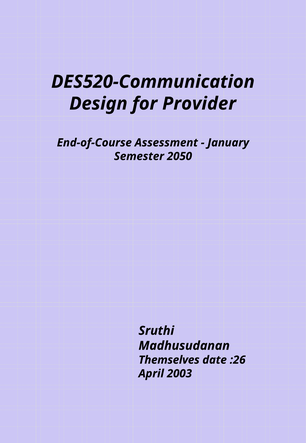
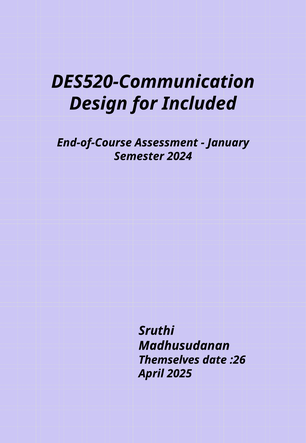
Provider: Provider -> Included
2050: 2050 -> 2024
2003: 2003 -> 2025
